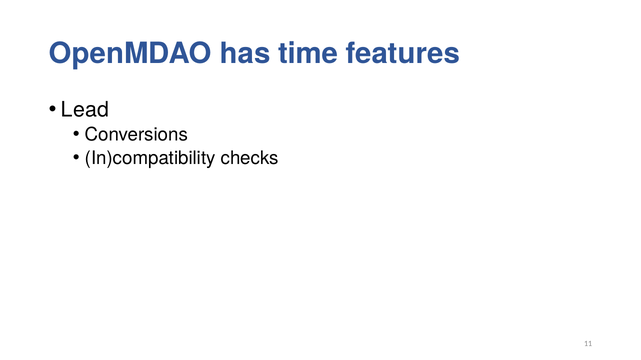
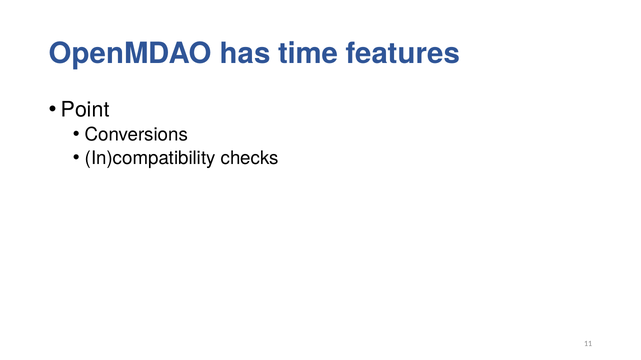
Lead: Lead -> Point
